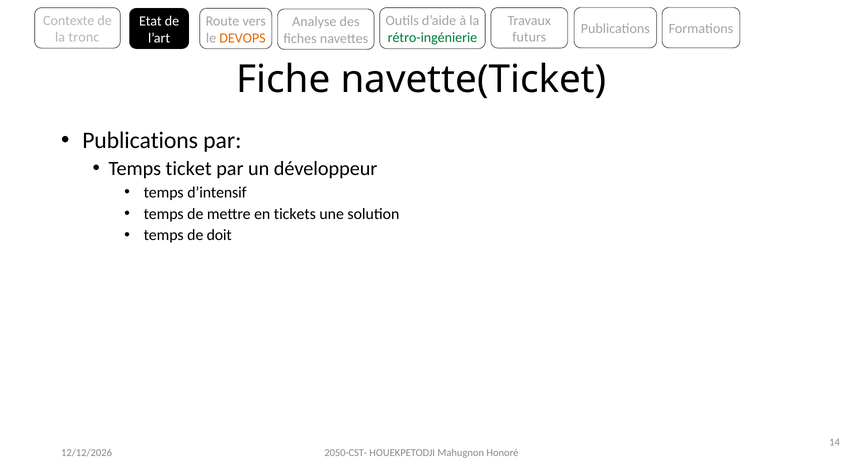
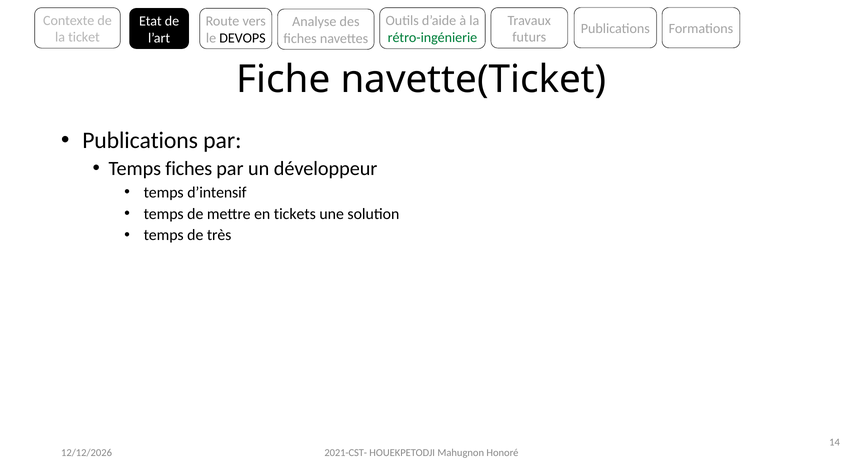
tronc: tronc -> ticket
DEVOPS colour: orange -> black
Temps ticket: ticket -> fiches
doit: doit -> très
2050-CST-: 2050-CST- -> 2021-CST-
